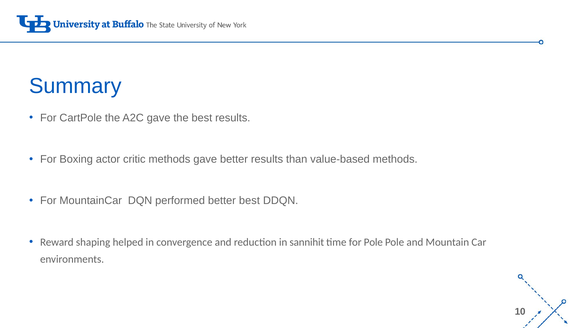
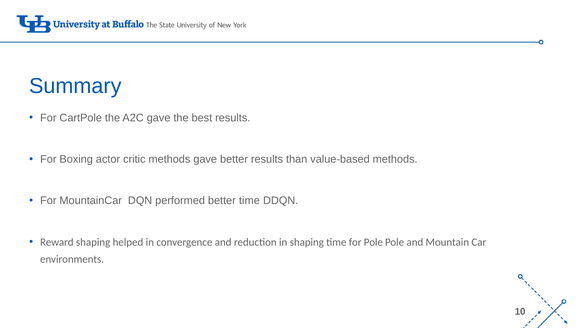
better best: best -> time
in sannihit: sannihit -> shaping
